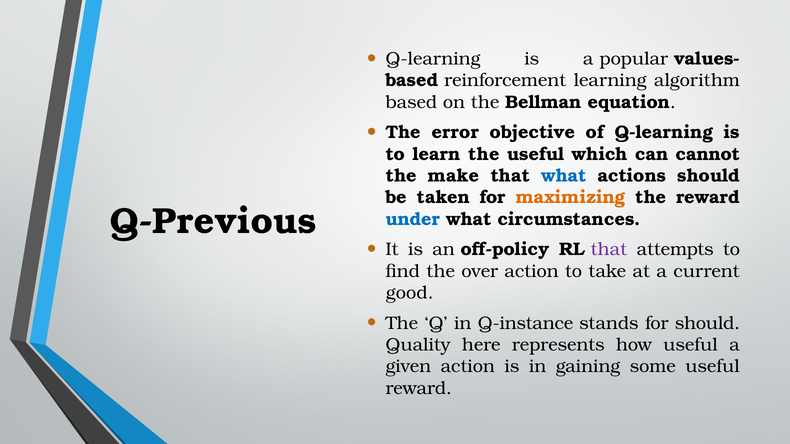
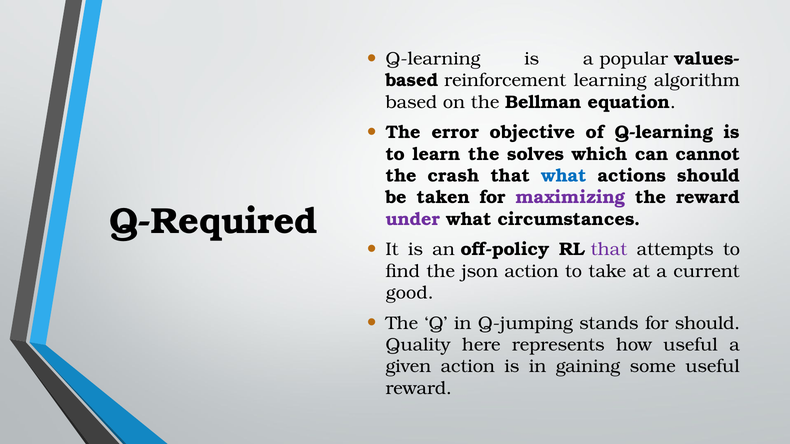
the useful: useful -> solves
make: make -> crash
maximizing colour: orange -> purple
Q-Previous: Q-Previous -> Q-Required
under colour: blue -> purple
over: over -> json
Q-instance: Q-instance -> Q-jumping
